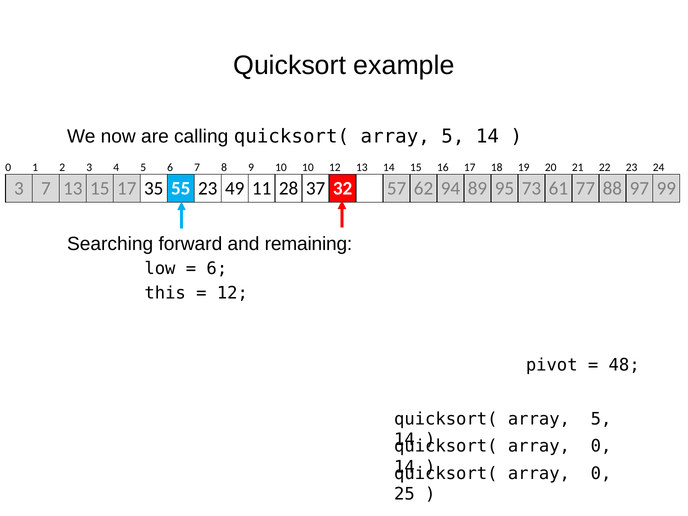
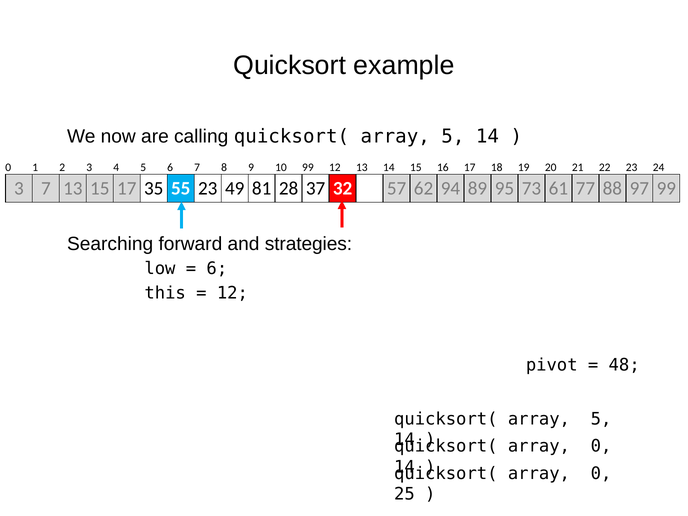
10 10: 10 -> 99
11: 11 -> 81
remaining: remaining -> strategies
